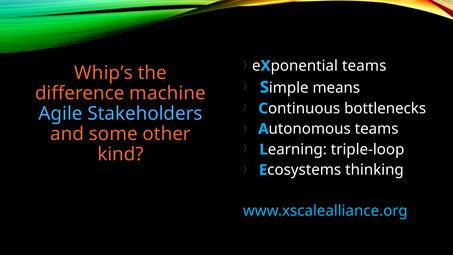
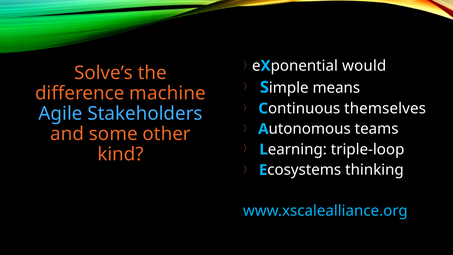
teams at (364, 66): teams -> would
Whip’s: Whip’s -> Solve’s
bottlenecks: bottlenecks -> themselves
